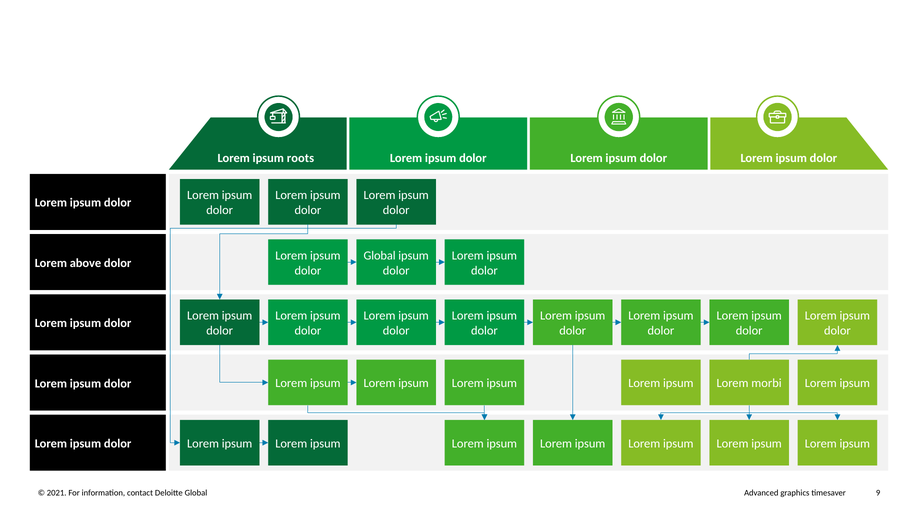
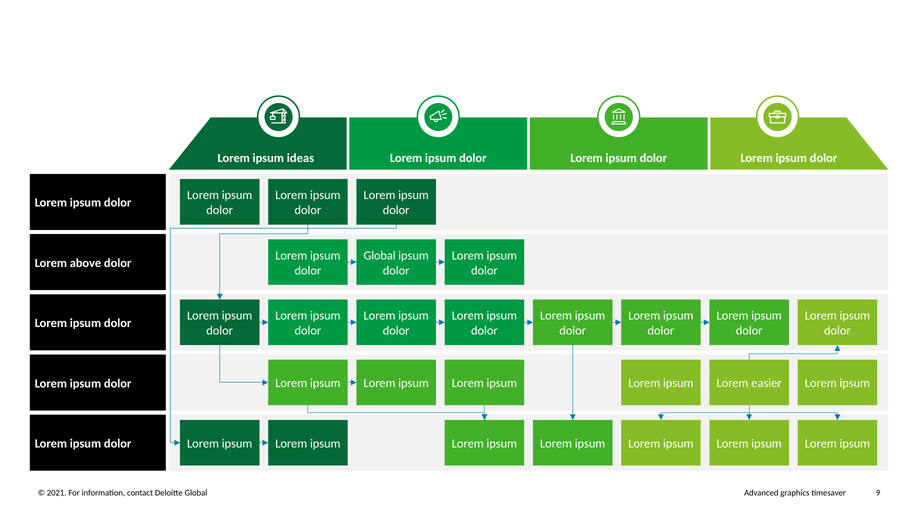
roots: roots -> ideas
morbi: morbi -> easier
